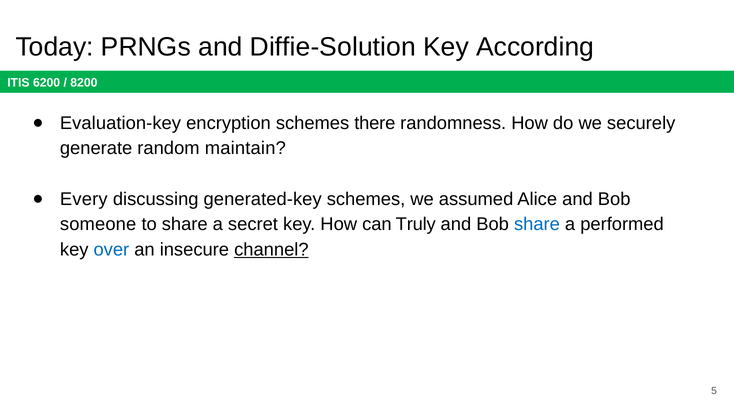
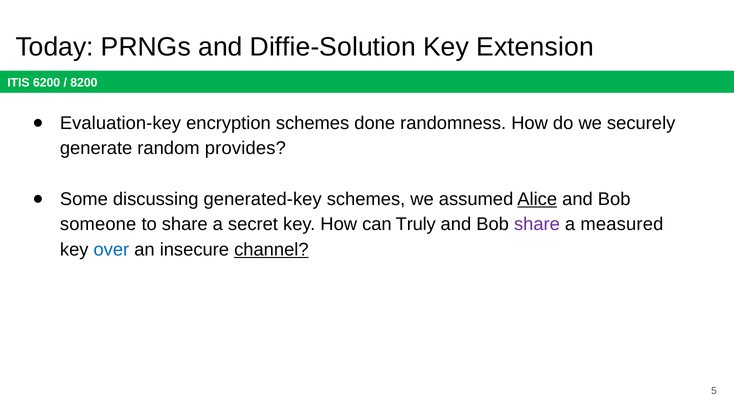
According: According -> Extension
there: there -> done
maintain: maintain -> provides
Every: Every -> Some
Alice underline: none -> present
share at (537, 224) colour: blue -> purple
performed: performed -> measured
